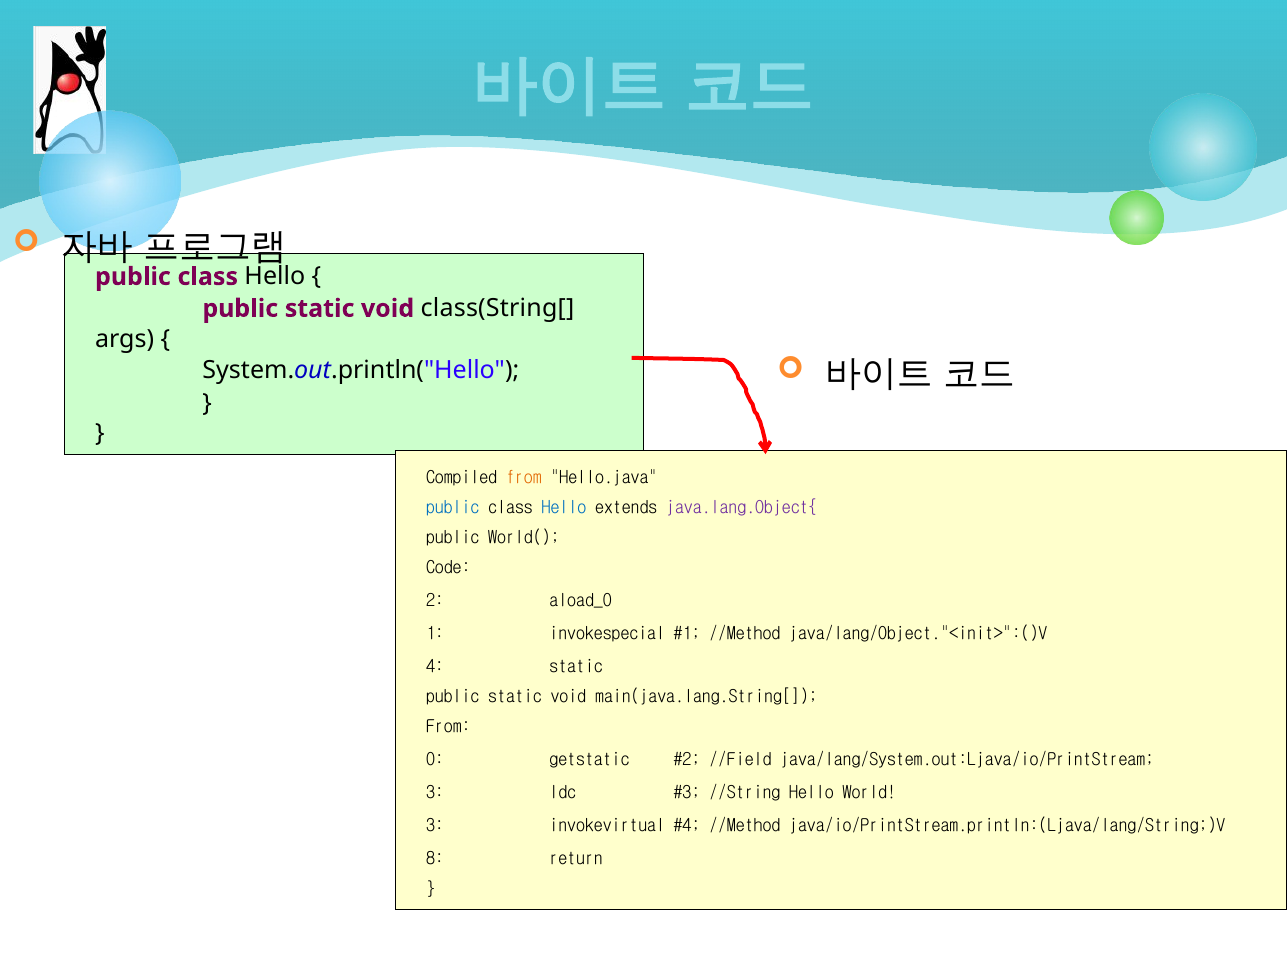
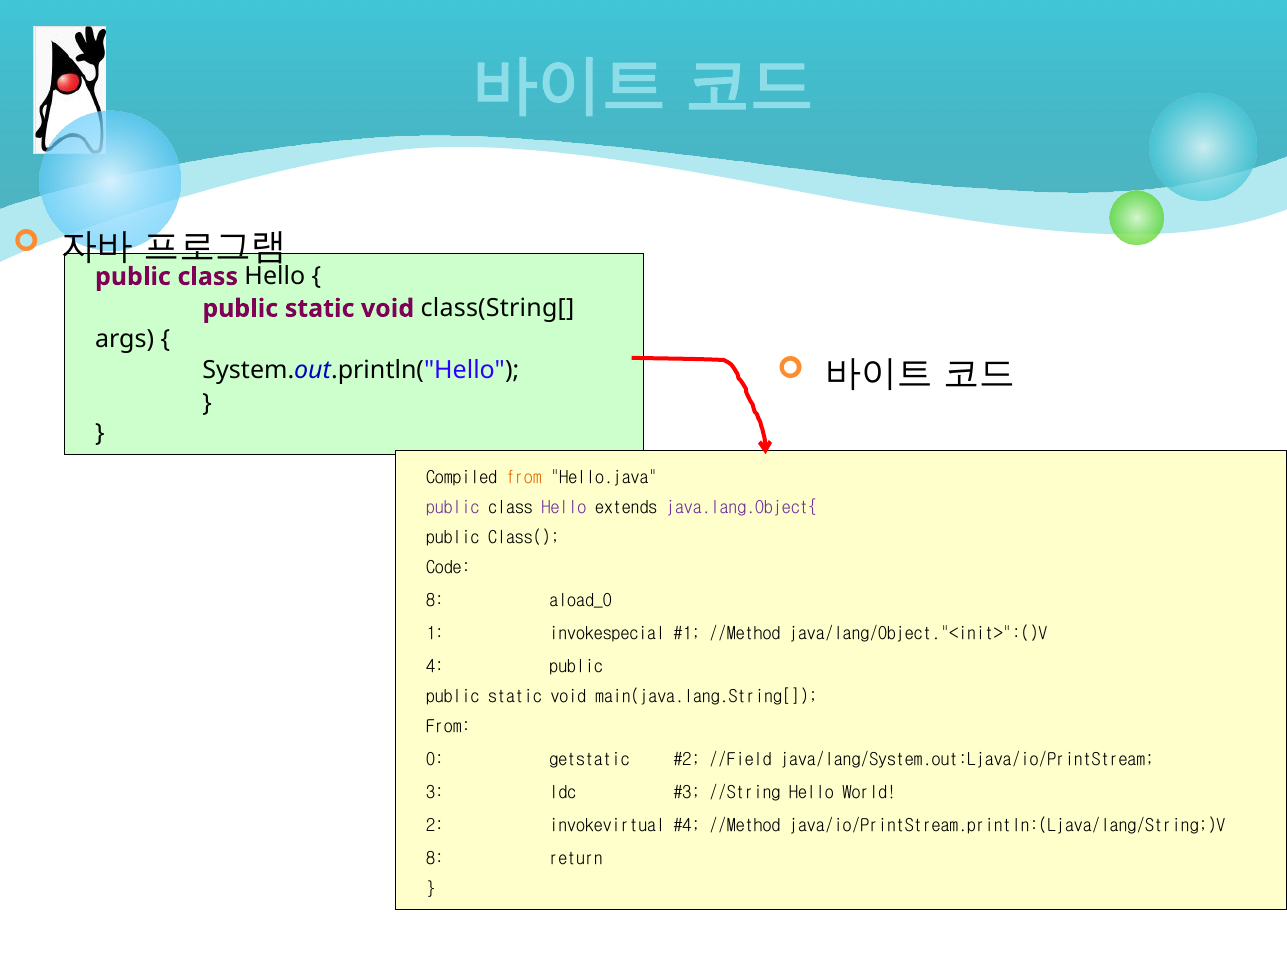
public at (453, 508) colour: blue -> purple
Hello at (564, 508) colour: blue -> purple
World(: World( -> Class(
2 at (435, 601): 2 -> 8
4 static: static -> public
3 at (435, 826): 3 -> 2
